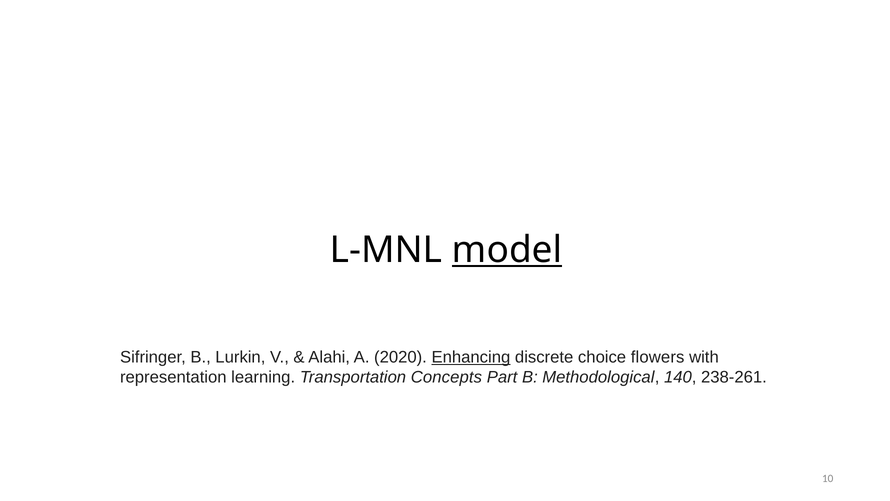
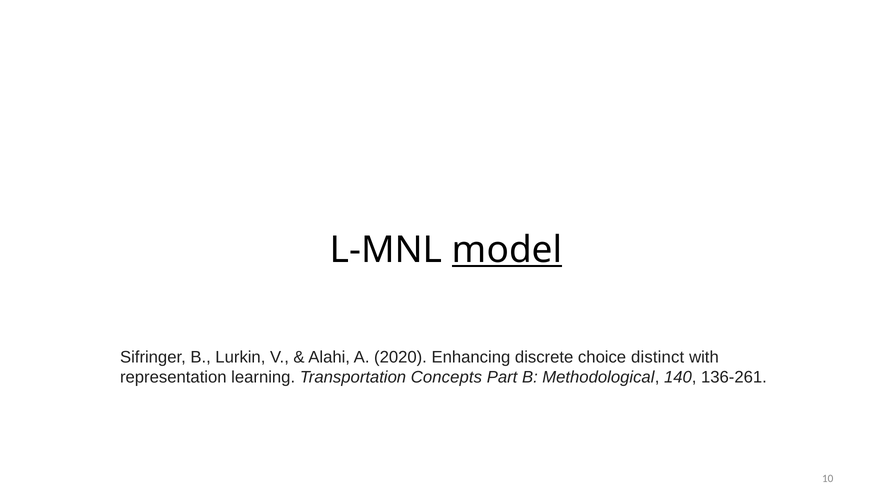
Enhancing underline: present -> none
flowers: flowers -> distinct
238-261: 238-261 -> 136-261
